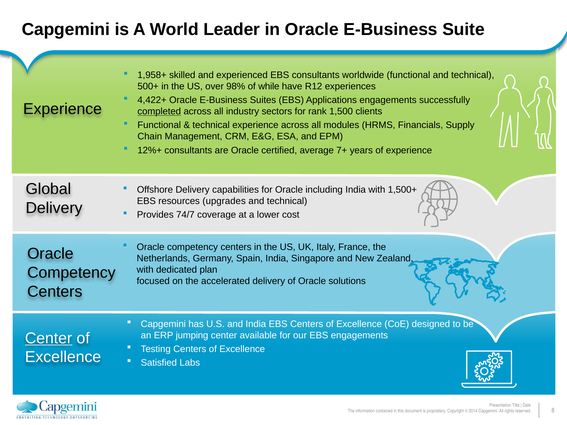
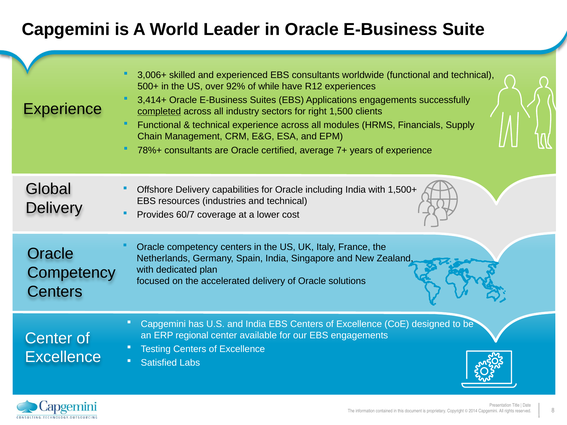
1,958+: 1,958+ -> 3,006+
98%: 98% -> 92%
4,422+: 4,422+ -> 3,414+
rank: rank -> right
12%+: 12%+ -> 78%+
upgrades: upgrades -> industries
74/7: 74/7 -> 60/7
Center at (49, 338) underline: present -> none
jumping: jumping -> regional
